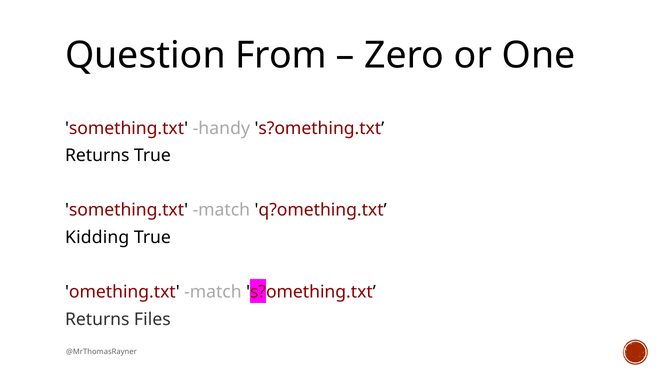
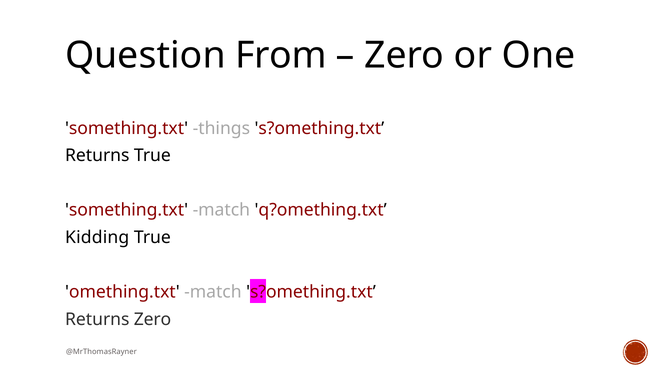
handy: handy -> things
Returns Files: Files -> Zero
